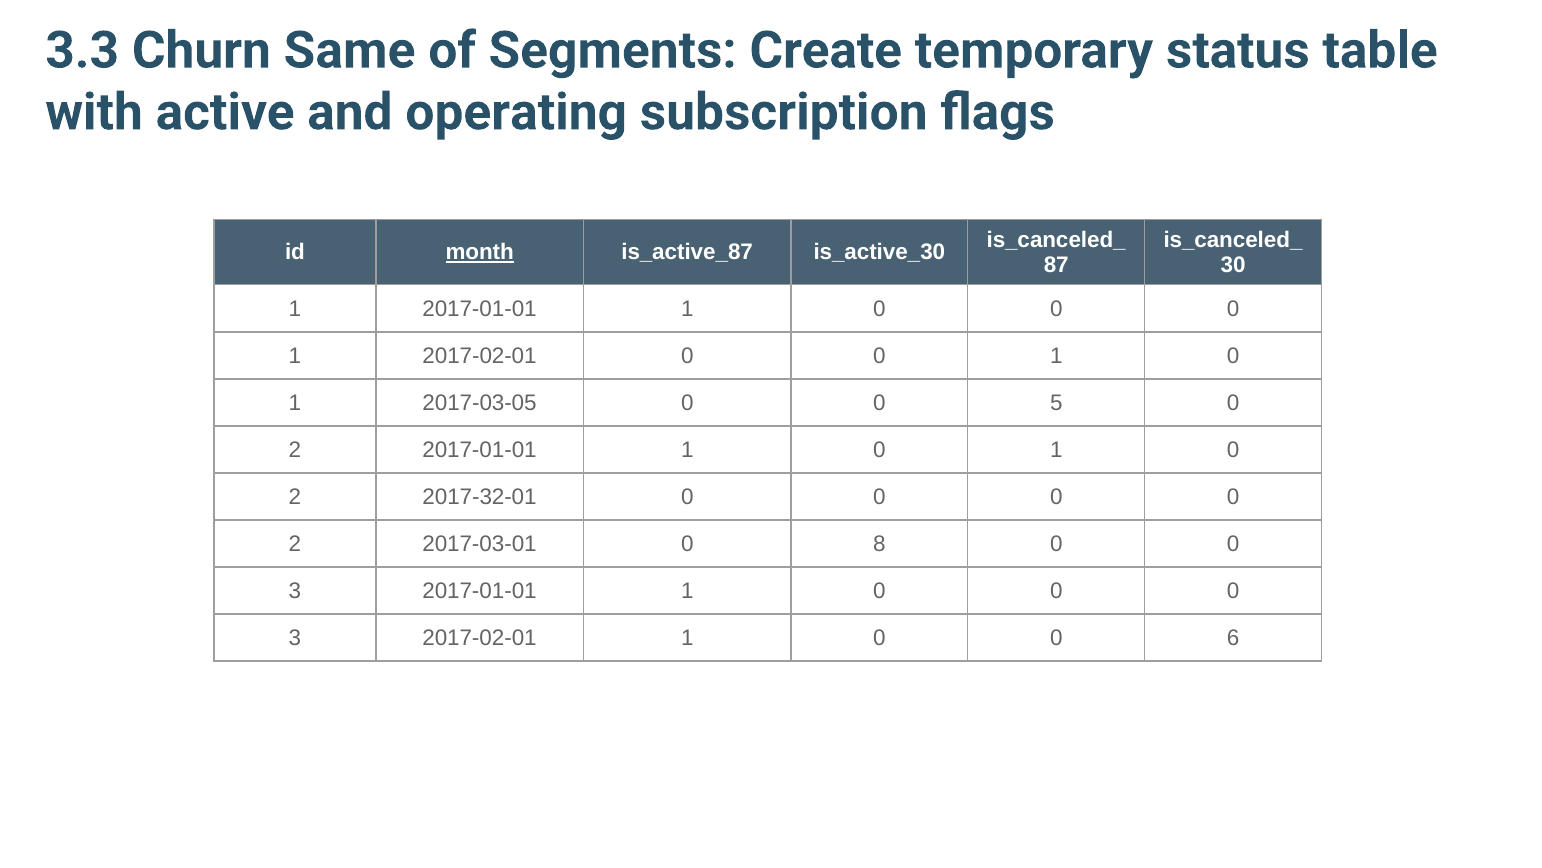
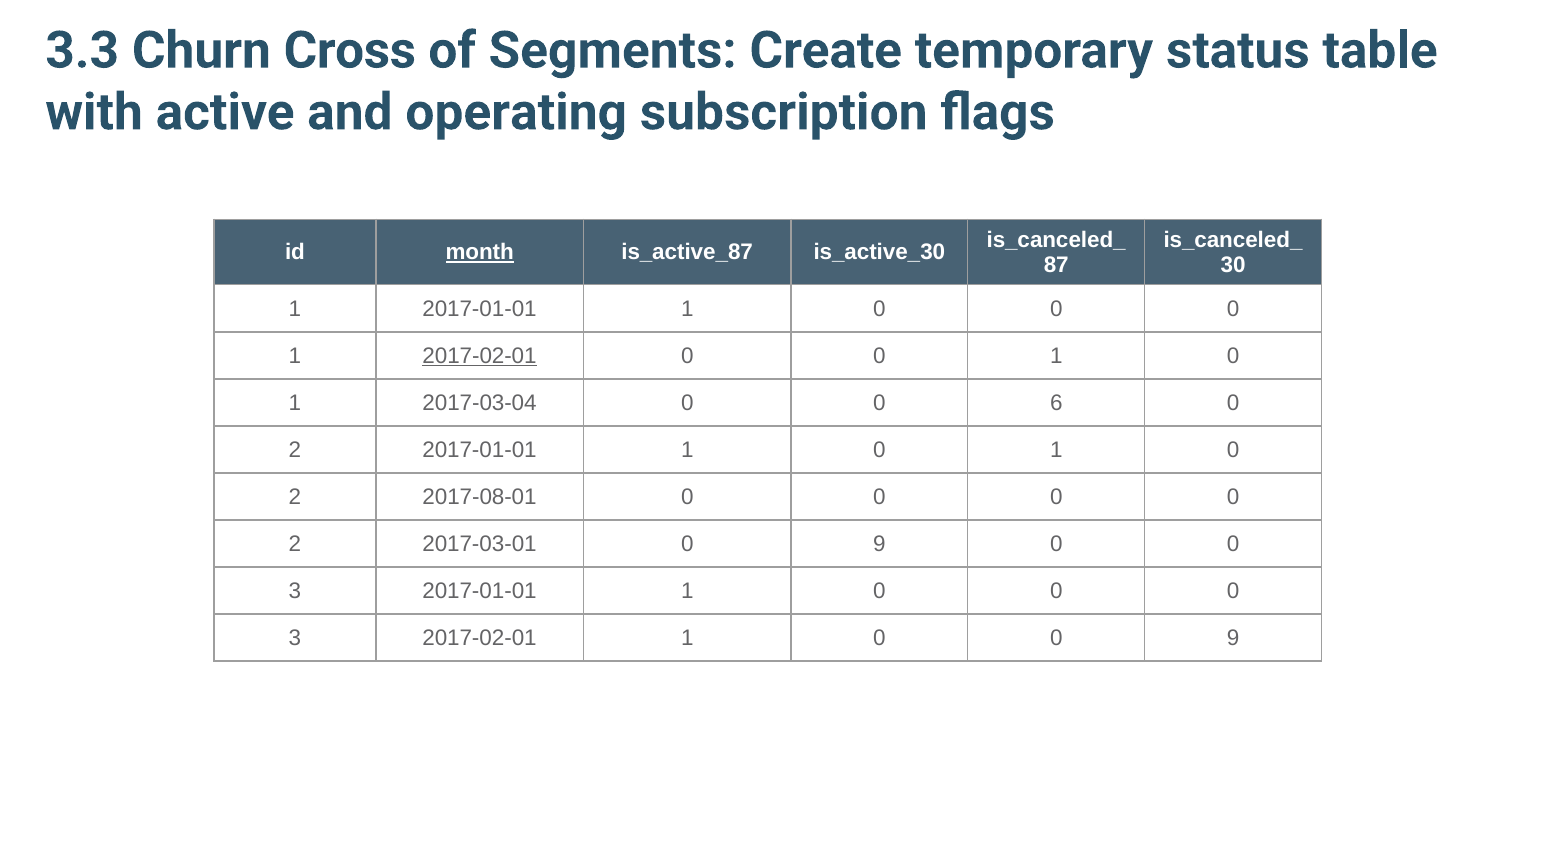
Same: Same -> Cross
2017-02-01 at (480, 355) underline: none -> present
2017-03-05: 2017-03-05 -> 2017-03-04
5: 5 -> 6
2017-32-01: 2017-32-01 -> 2017-08-01
2017-03-01 0 8: 8 -> 9
0 0 6: 6 -> 9
